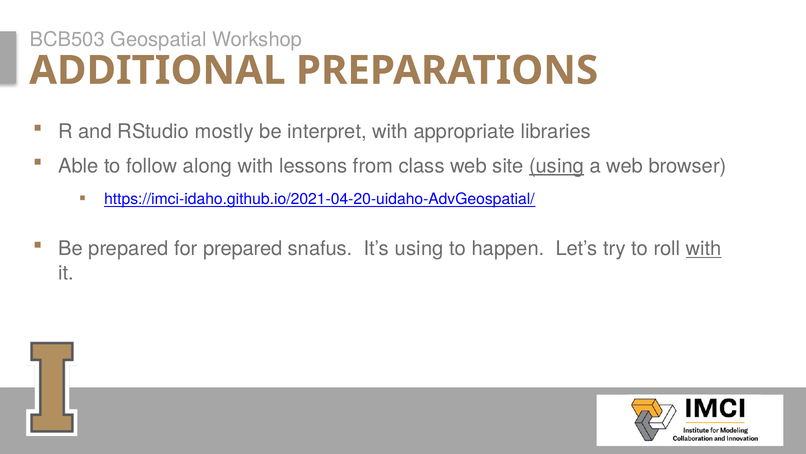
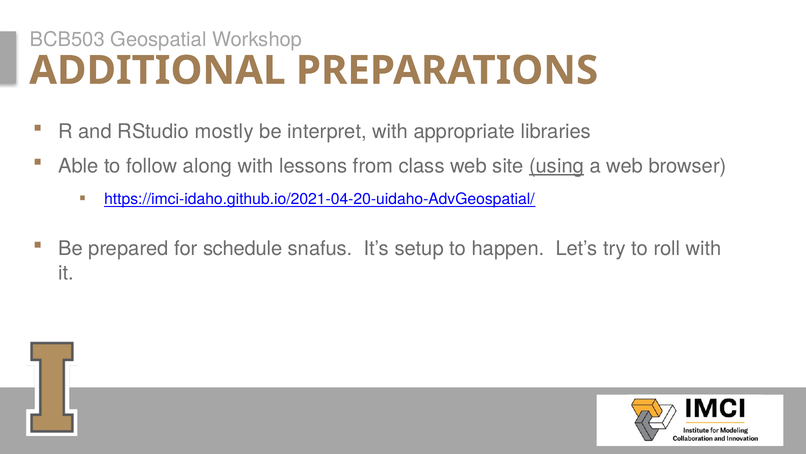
for prepared: prepared -> schedule
It’s using: using -> setup
with at (704, 248) underline: present -> none
